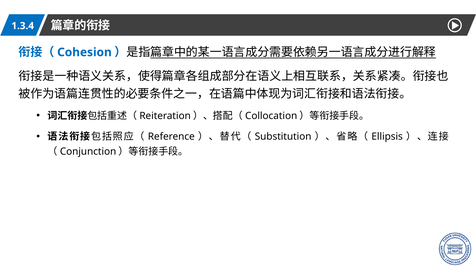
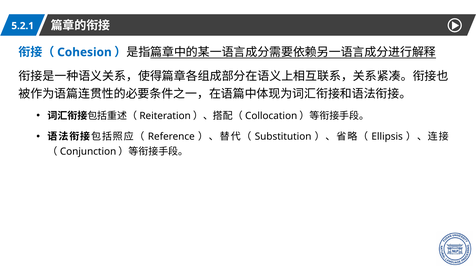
1.3.4: 1.3.4 -> 5.2.1
